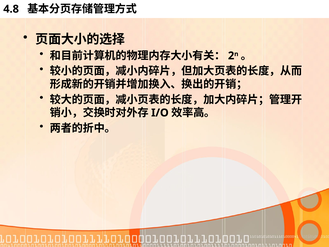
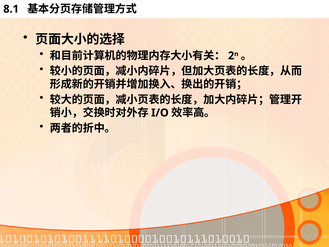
4.8: 4.8 -> 8.1
